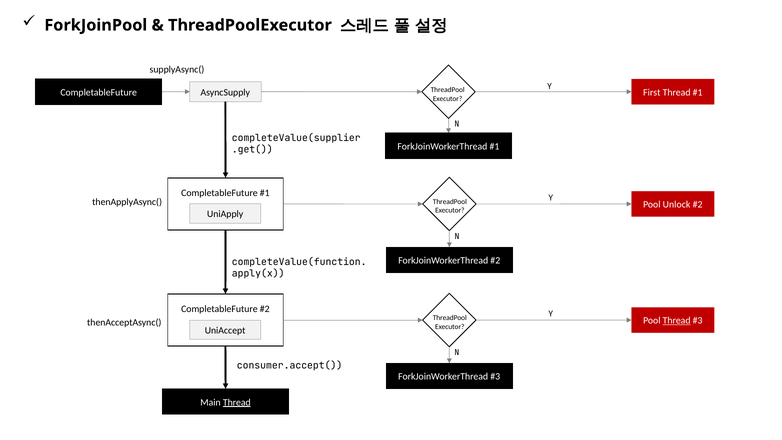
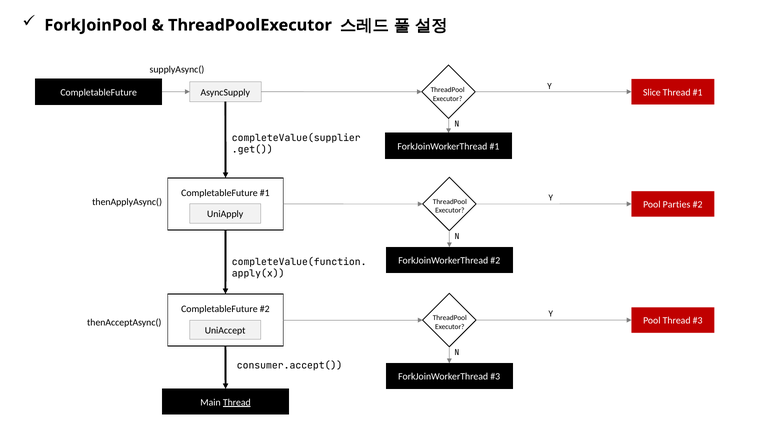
First: First -> Slice
Unlock: Unlock -> Parties
Thread at (677, 321) underline: present -> none
